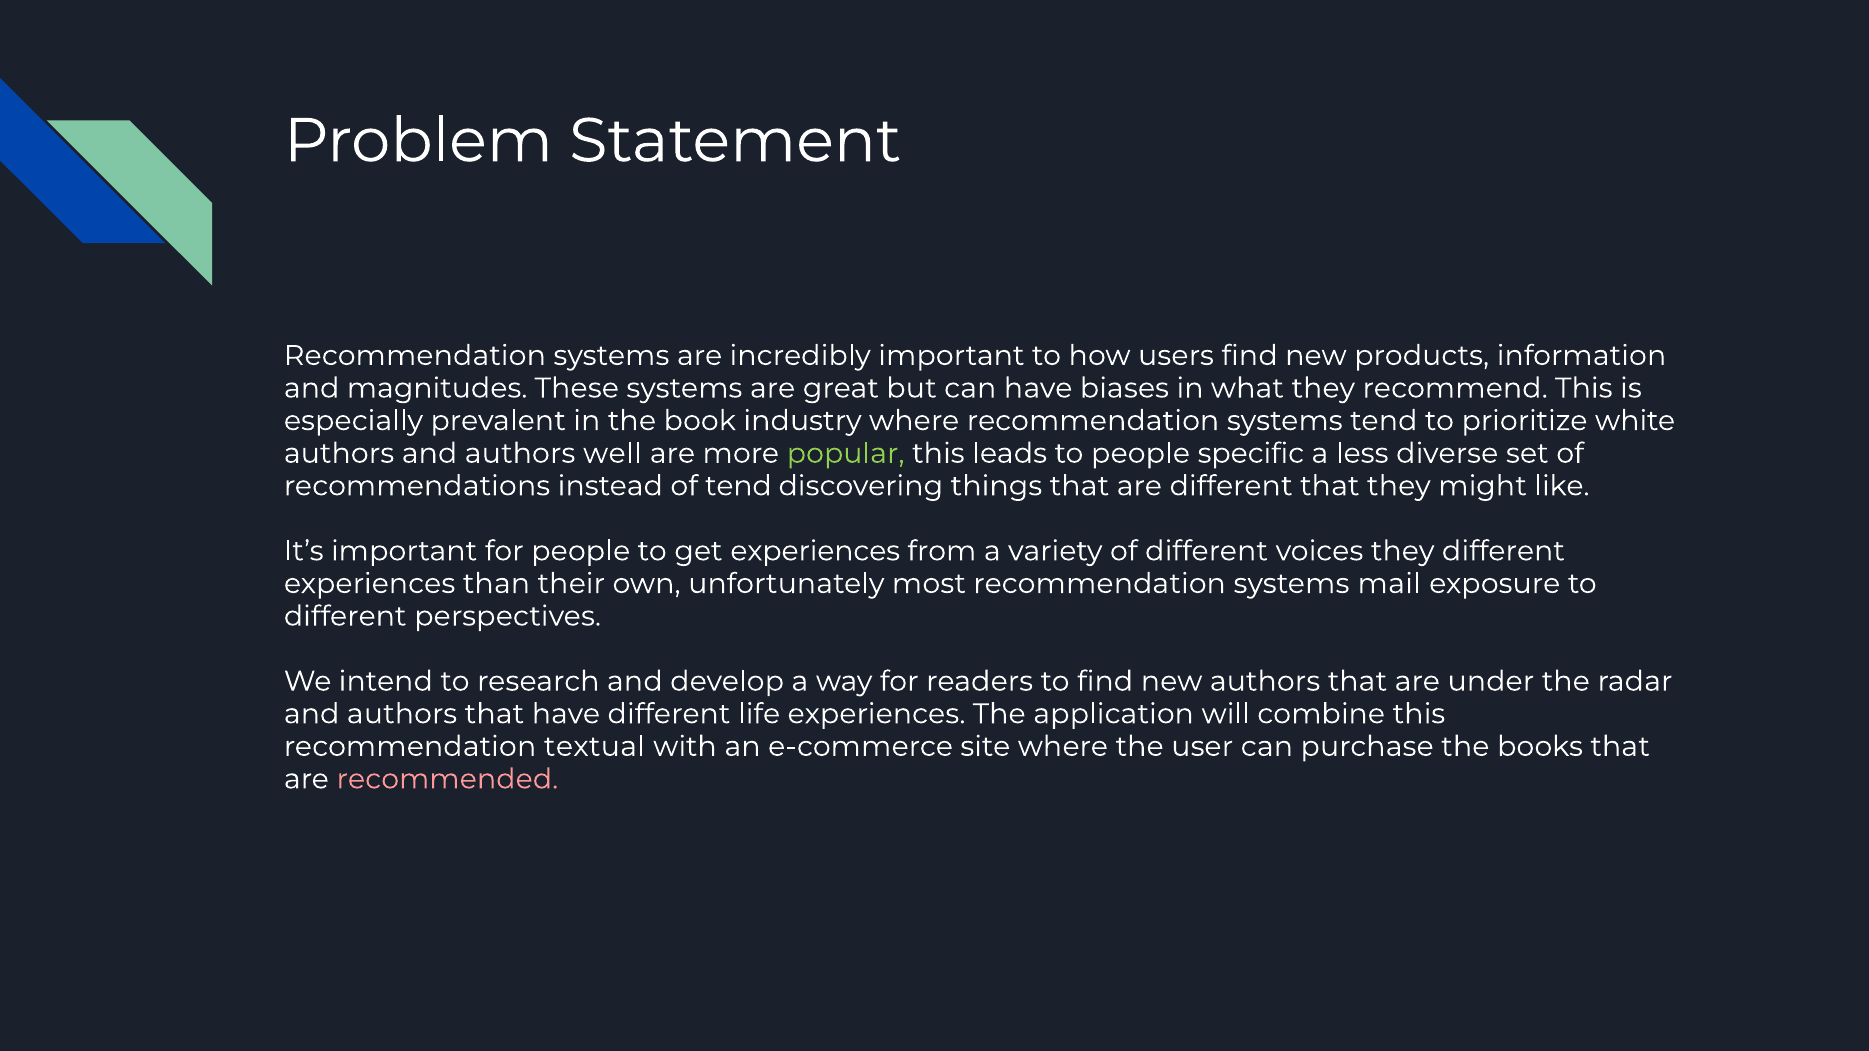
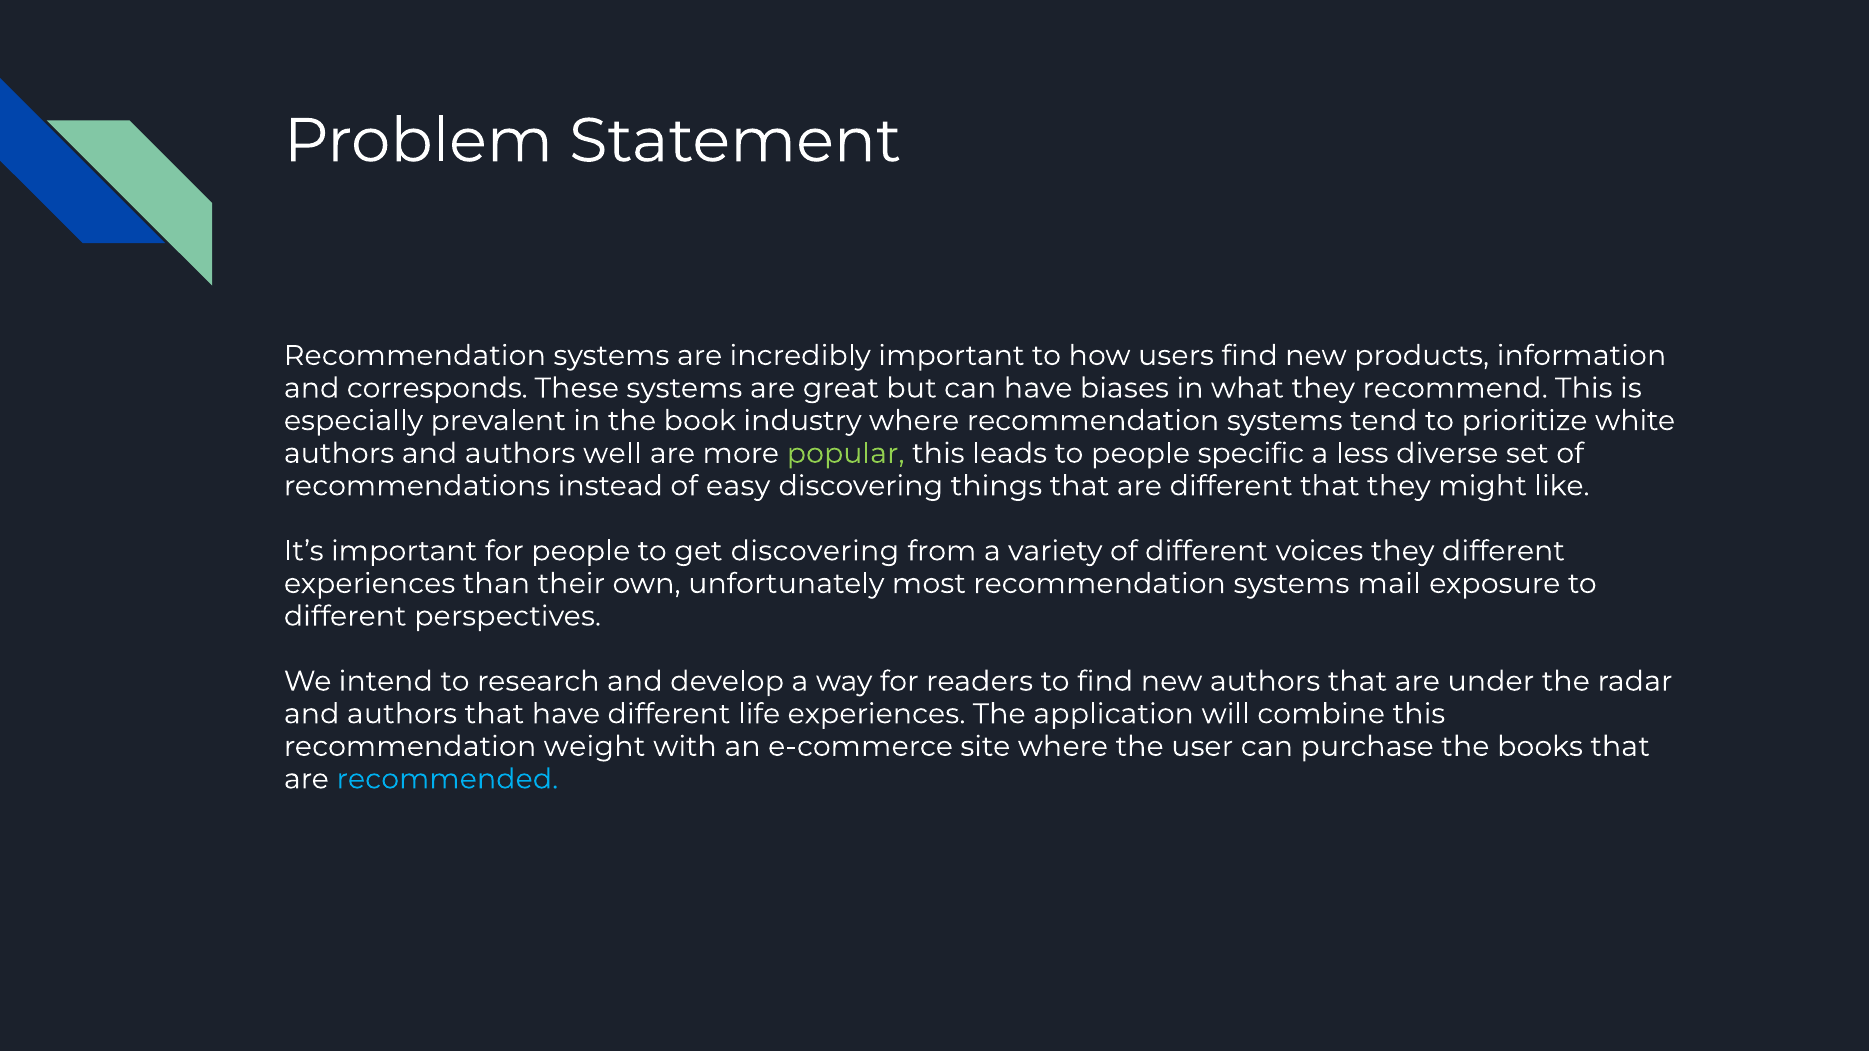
magnitudes: magnitudes -> corresponds
of tend: tend -> easy
get experiences: experiences -> discovering
textual: textual -> weight
recommended colour: pink -> light blue
